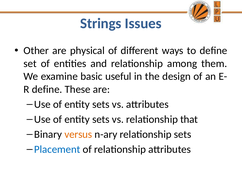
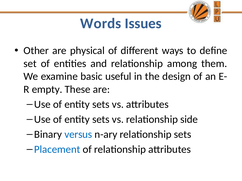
Strings: Strings -> Words
define at (47, 90): define -> empty
that: that -> side
versus colour: orange -> blue
